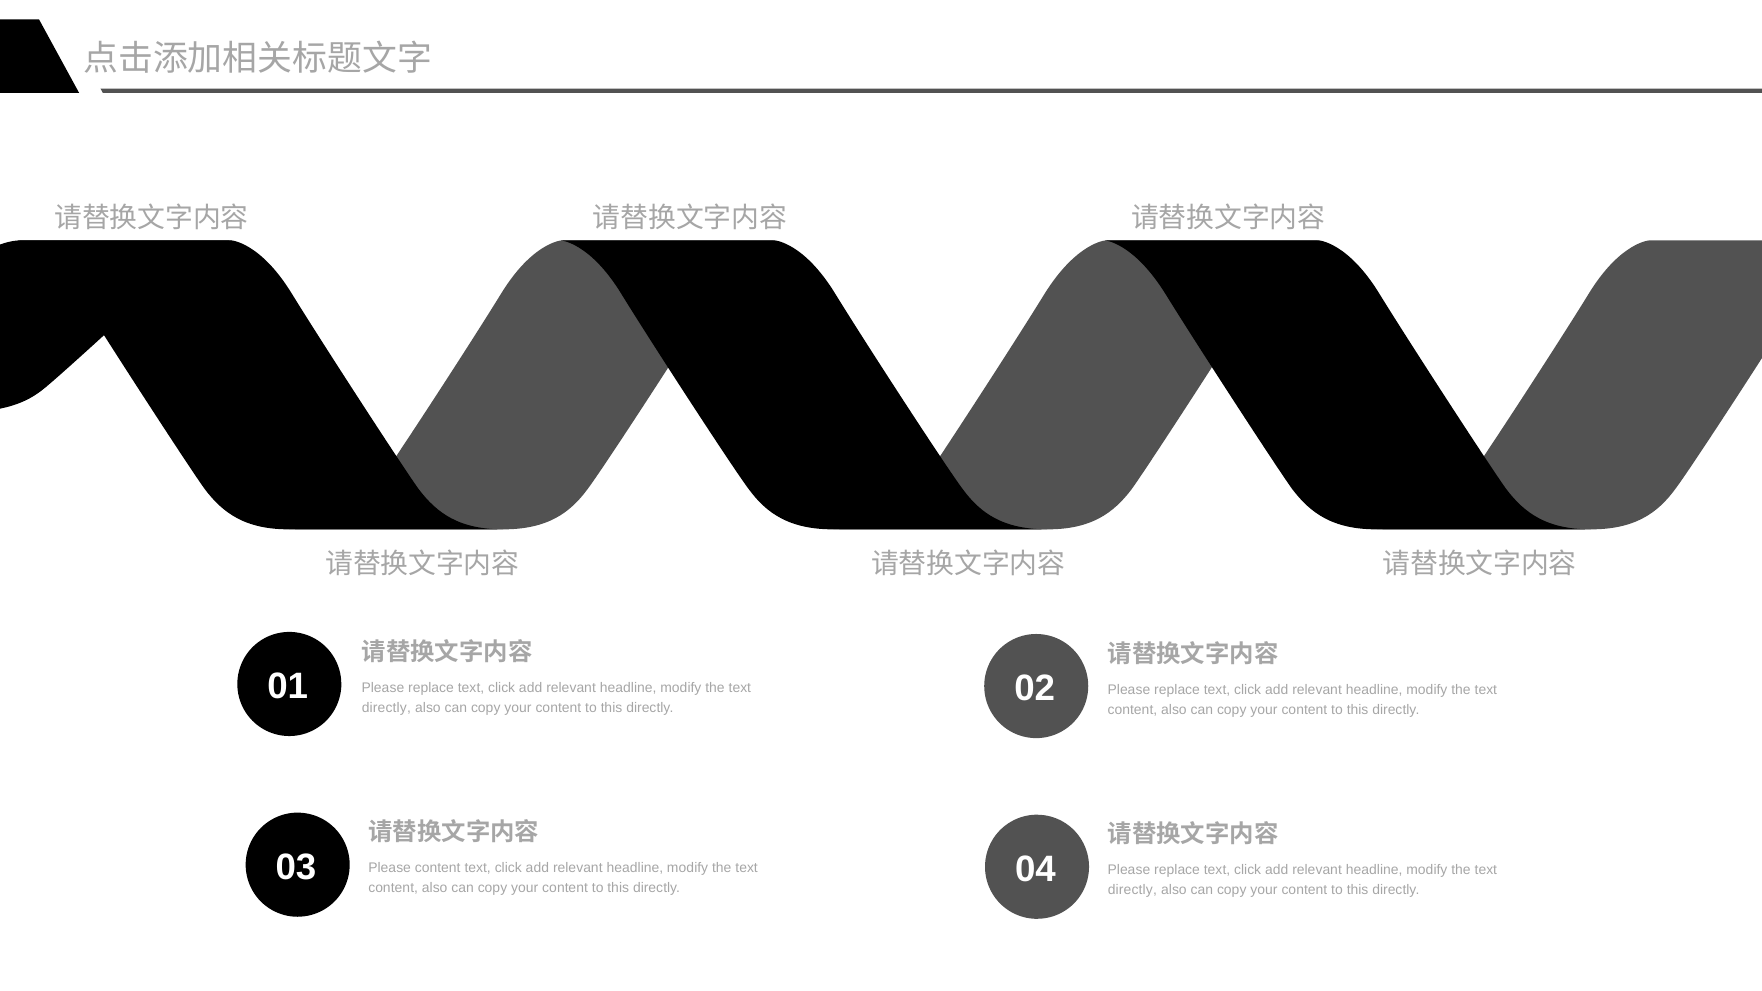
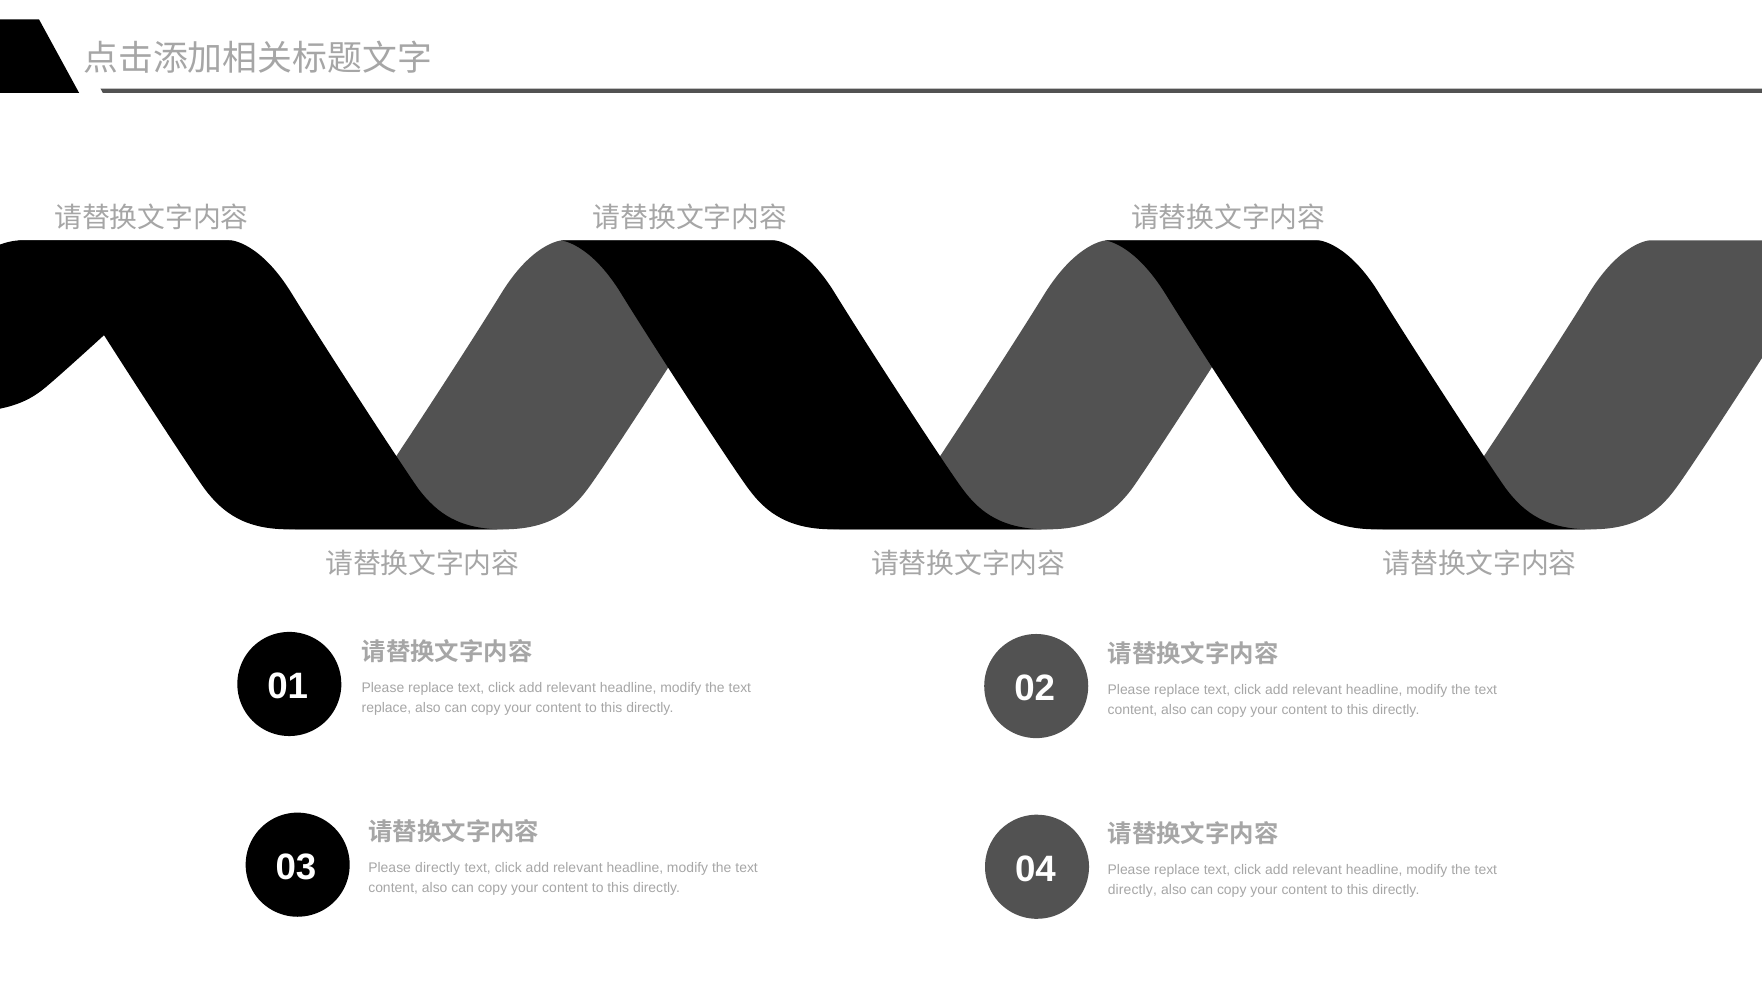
directly at (386, 708): directly -> replace
Please content: content -> directly
